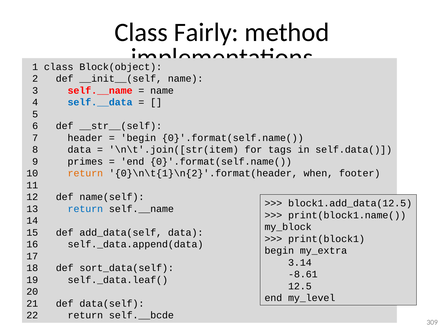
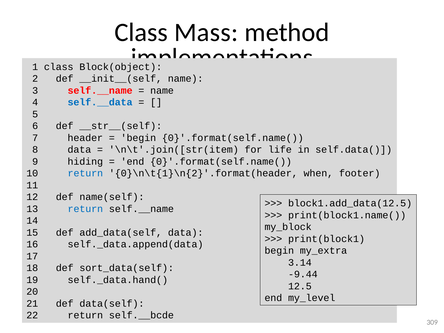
Fairly: Fairly -> Mass
tags: tags -> life
primes: primes -> hiding
return at (85, 173) colour: orange -> blue
-8.61: -8.61 -> -9.44
self._data.leaf(: self._data.leaf( -> self._data.hand(
